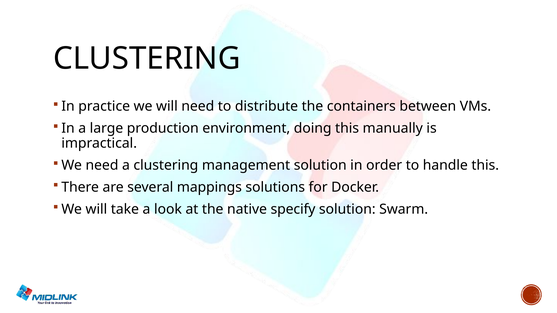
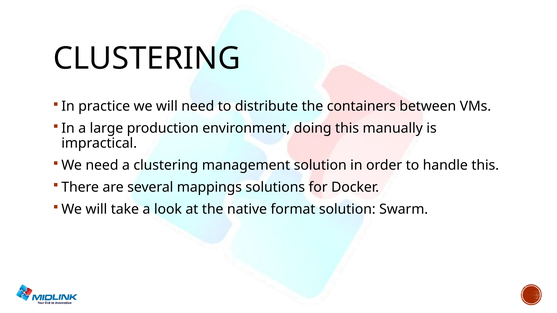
specify: specify -> format
